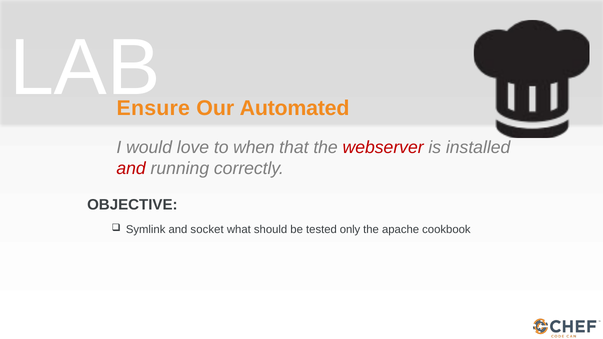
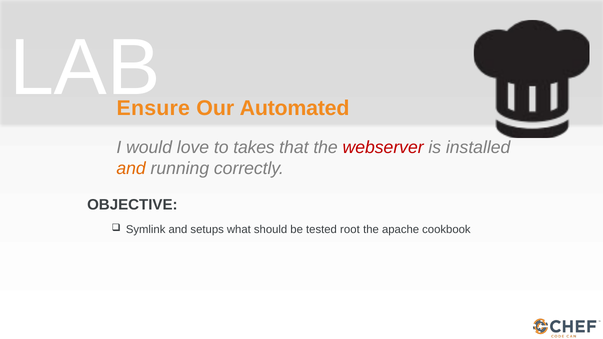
when: when -> takes
and at (131, 169) colour: red -> orange
socket: socket -> setups
only: only -> root
